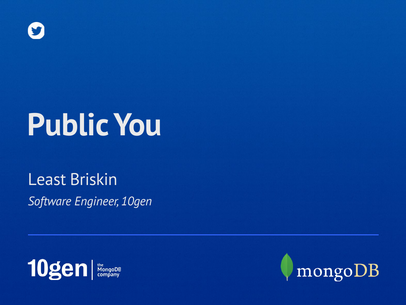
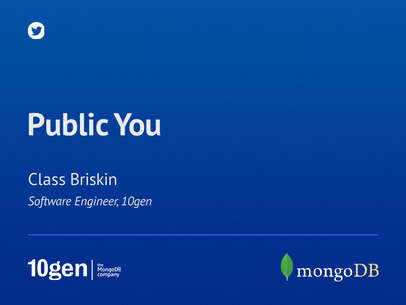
Least: Least -> Class
